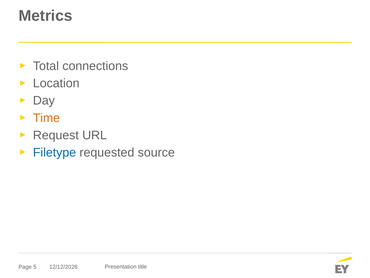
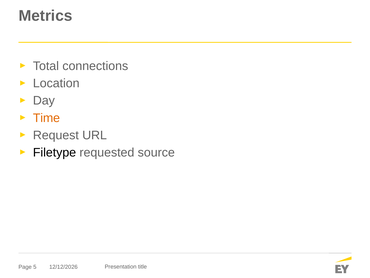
Filetype colour: blue -> black
